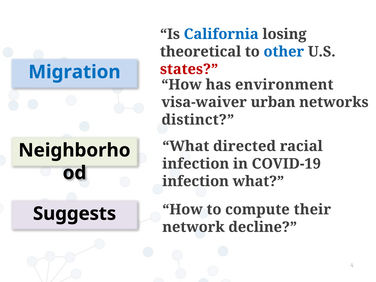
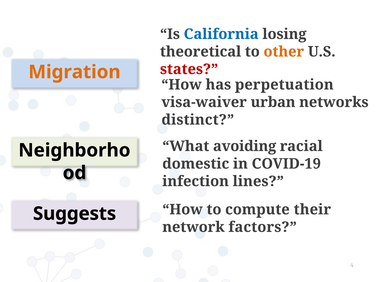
other colour: blue -> orange
Migration colour: blue -> orange
environment: environment -> perpetuation
directed: directed -> avoiding
infection at (196, 164): infection -> domestic
infection what: what -> lines
decline: decline -> factors
